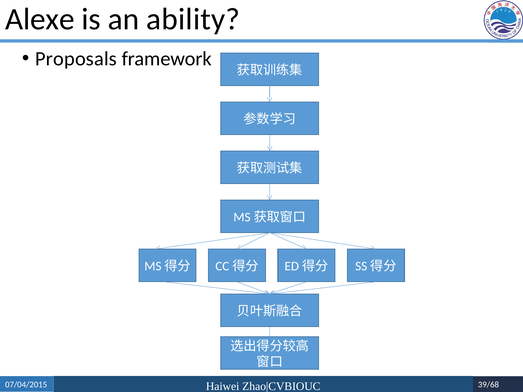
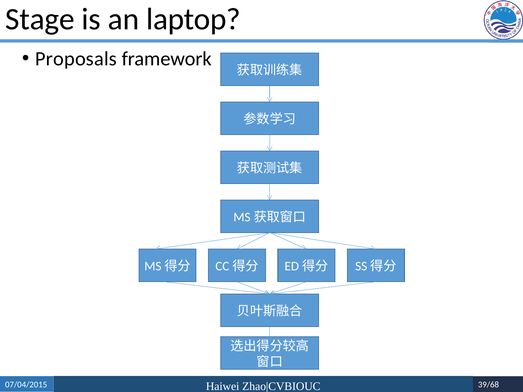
Alexe: Alexe -> Stage
ability: ability -> laptop
